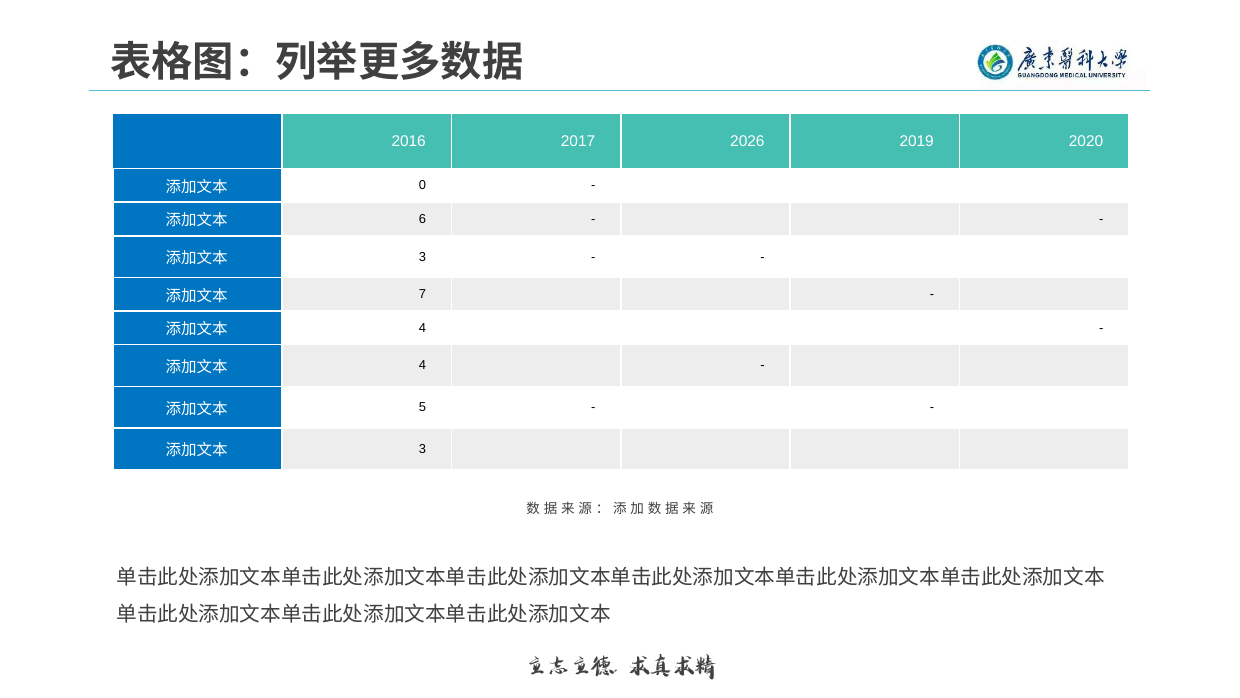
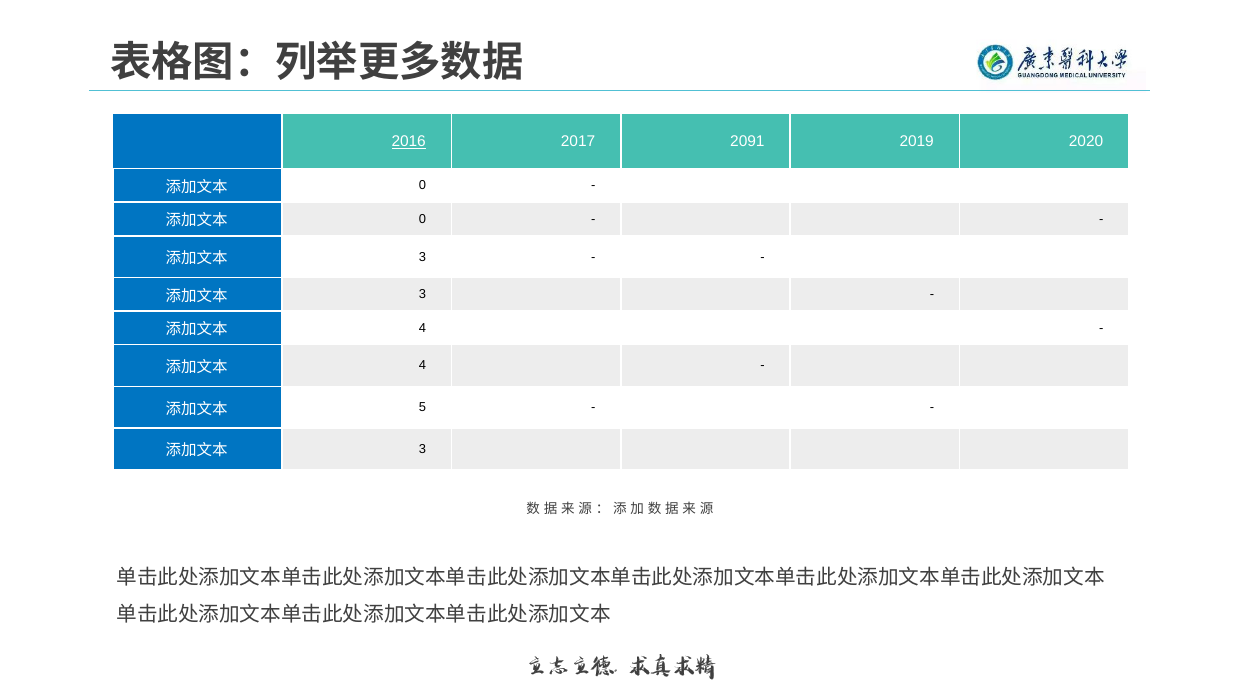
2016 underline: none -> present
2026: 2026 -> 2091
6 at (422, 219): 6 -> 0
7 at (422, 294): 7 -> 3
